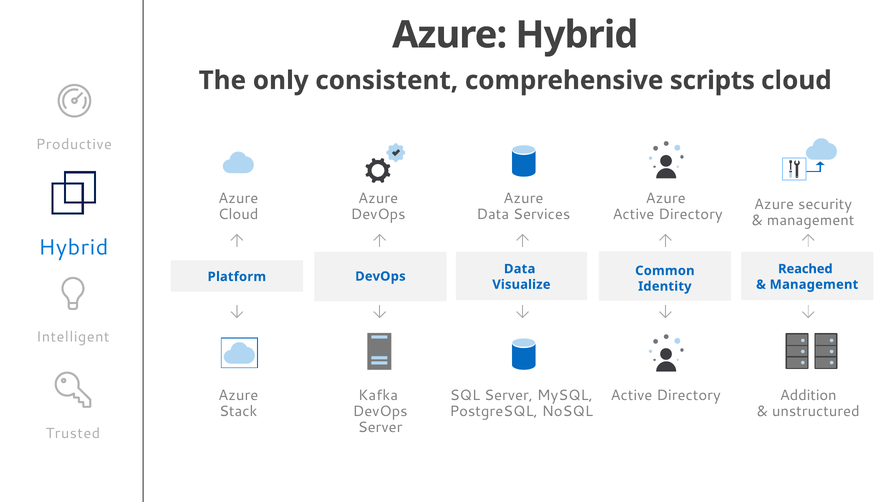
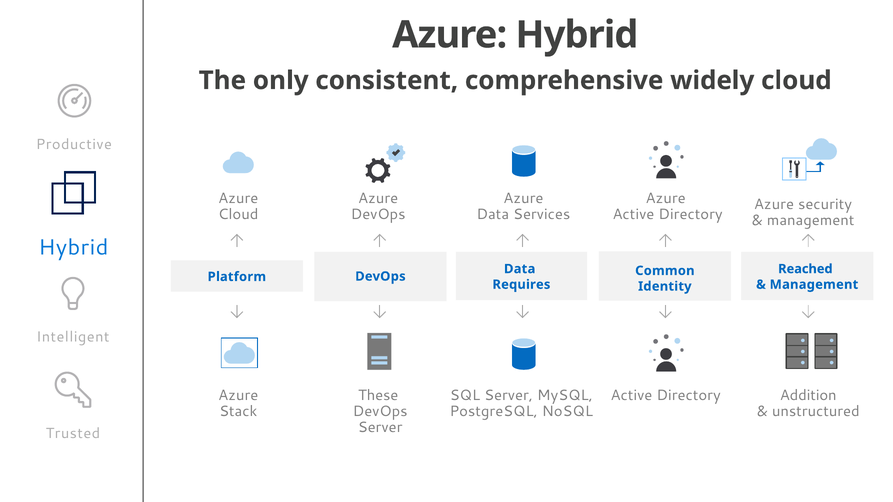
scripts: scripts -> widely
Visualize: Visualize -> Requires
Kafka: Kafka -> These
